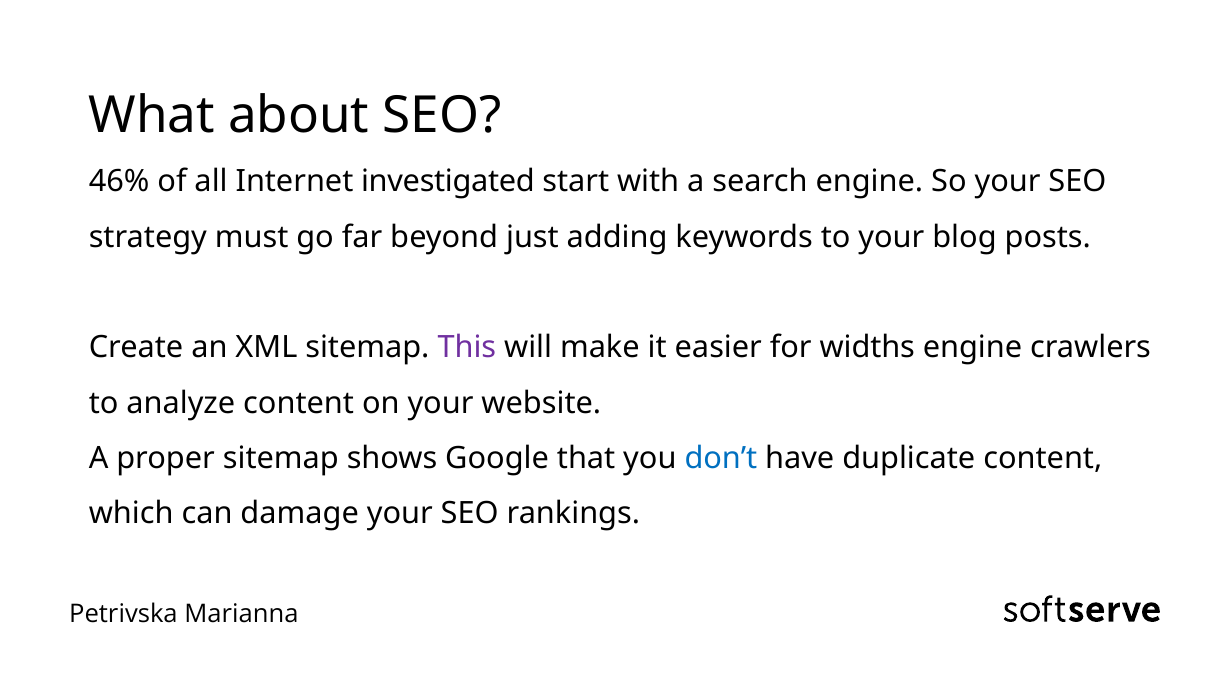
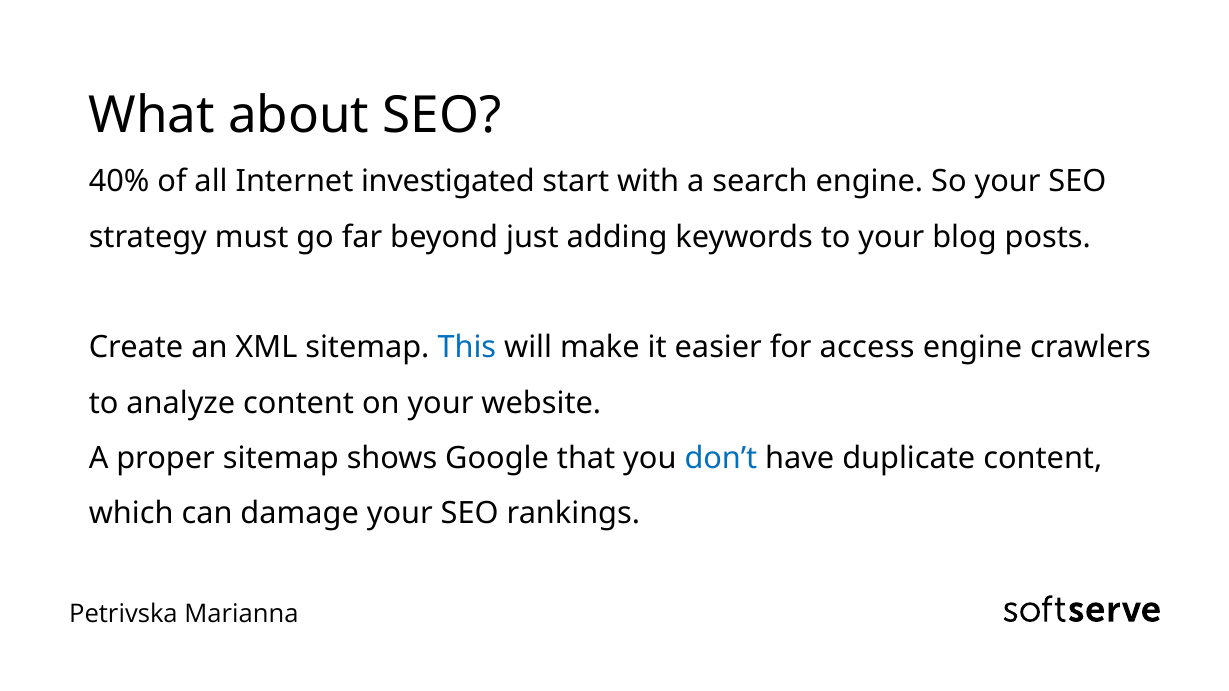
46%: 46% -> 40%
This colour: purple -> blue
widths: widths -> access
